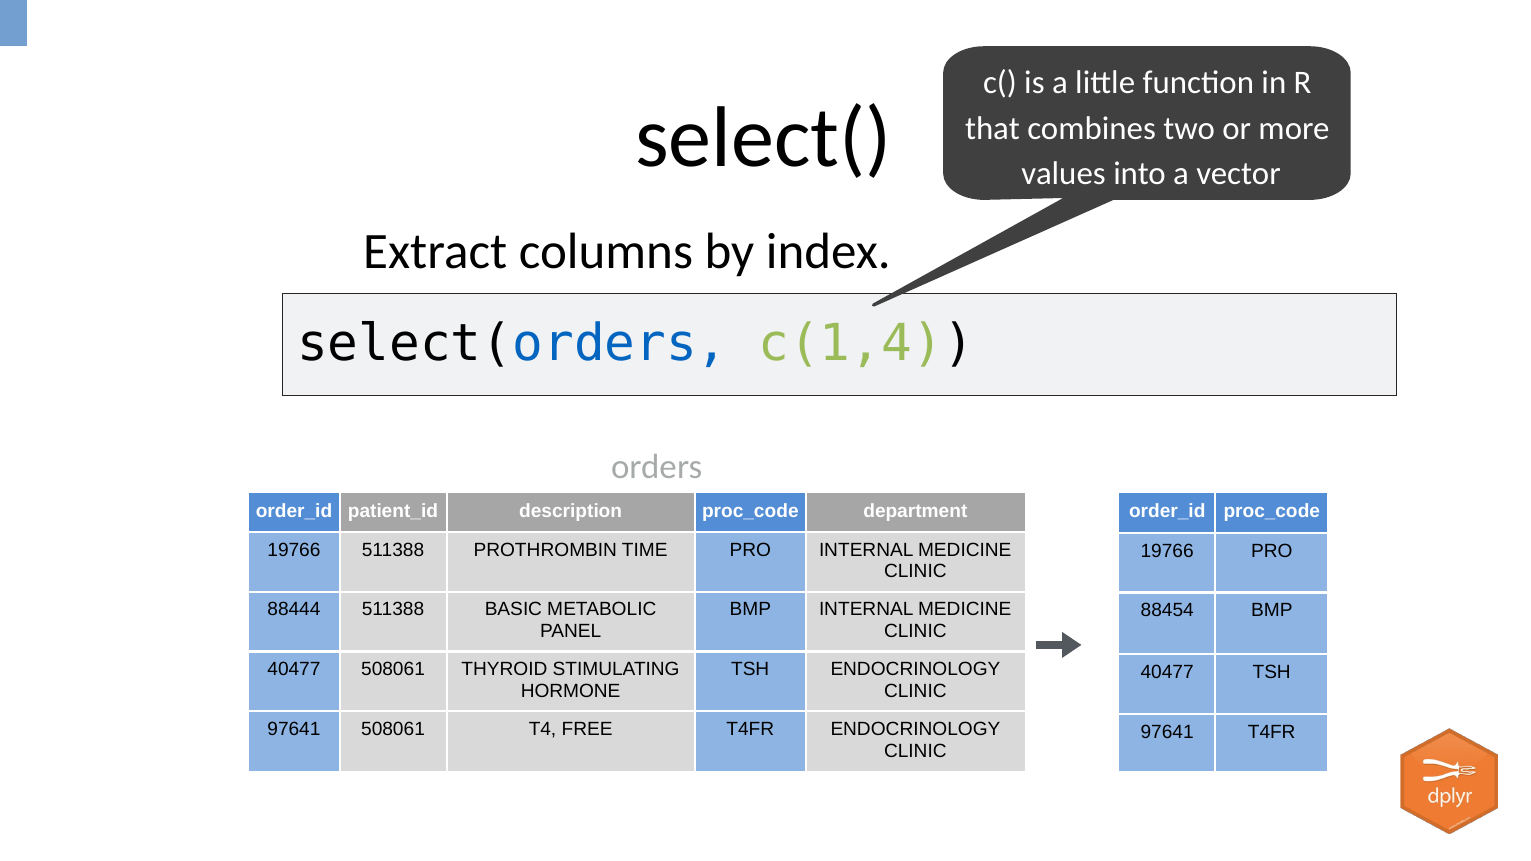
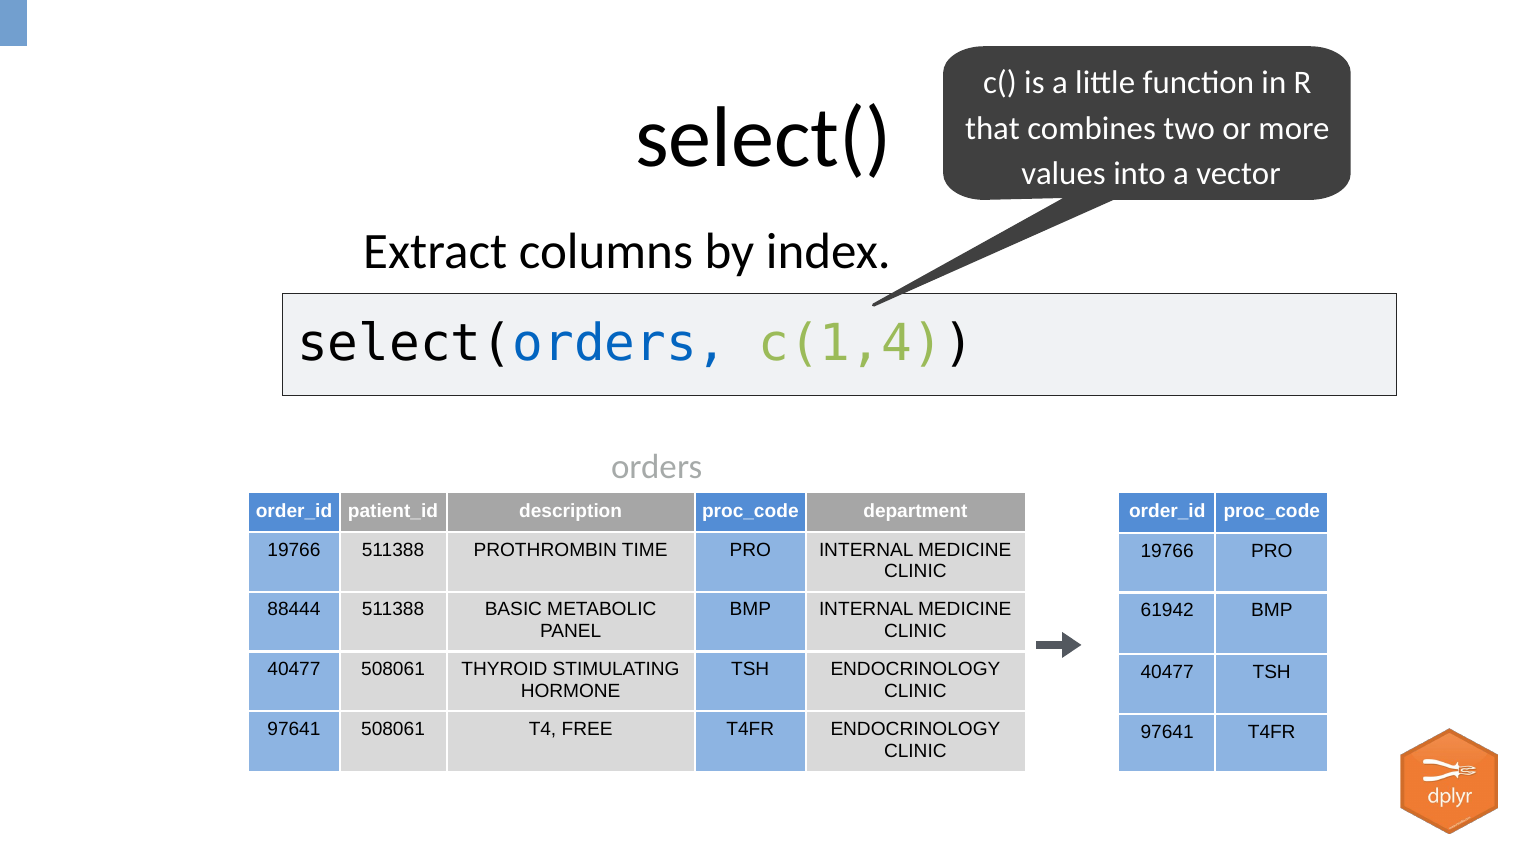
88454: 88454 -> 61942
